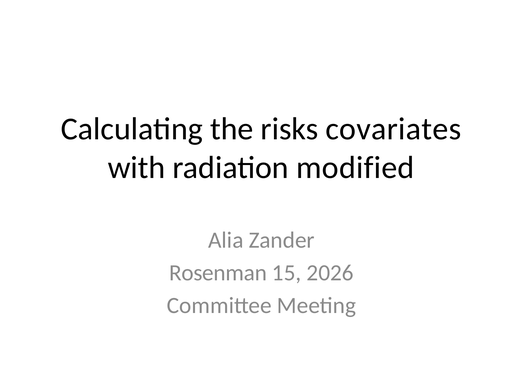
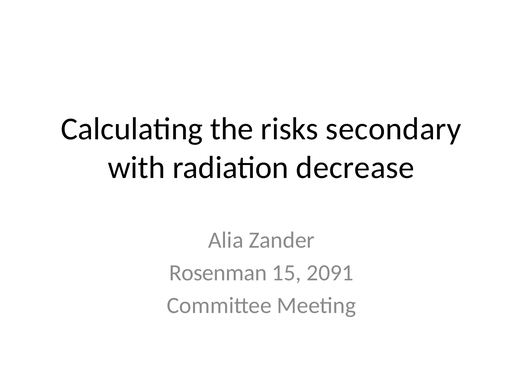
covariates: covariates -> secondary
modified: modified -> decrease
2026: 2026 -> 2091
